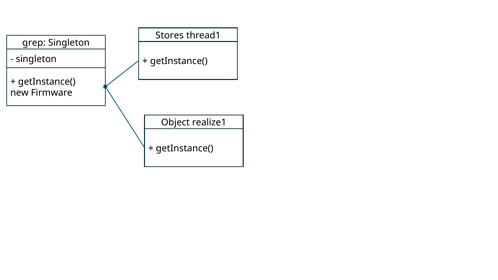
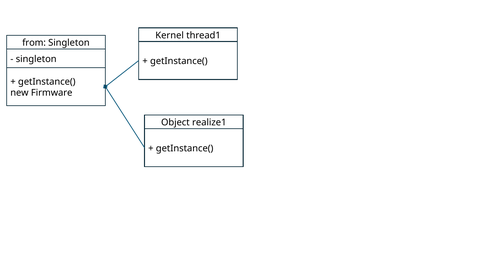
Stores: Stores -> Kernel
grep: grep -> from
